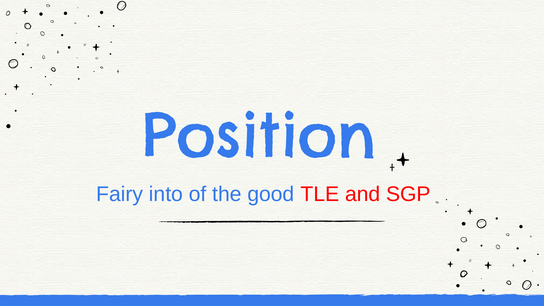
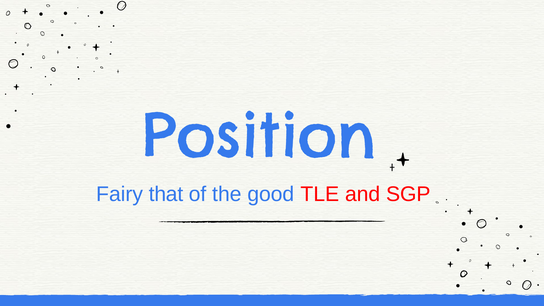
into: into -> that
